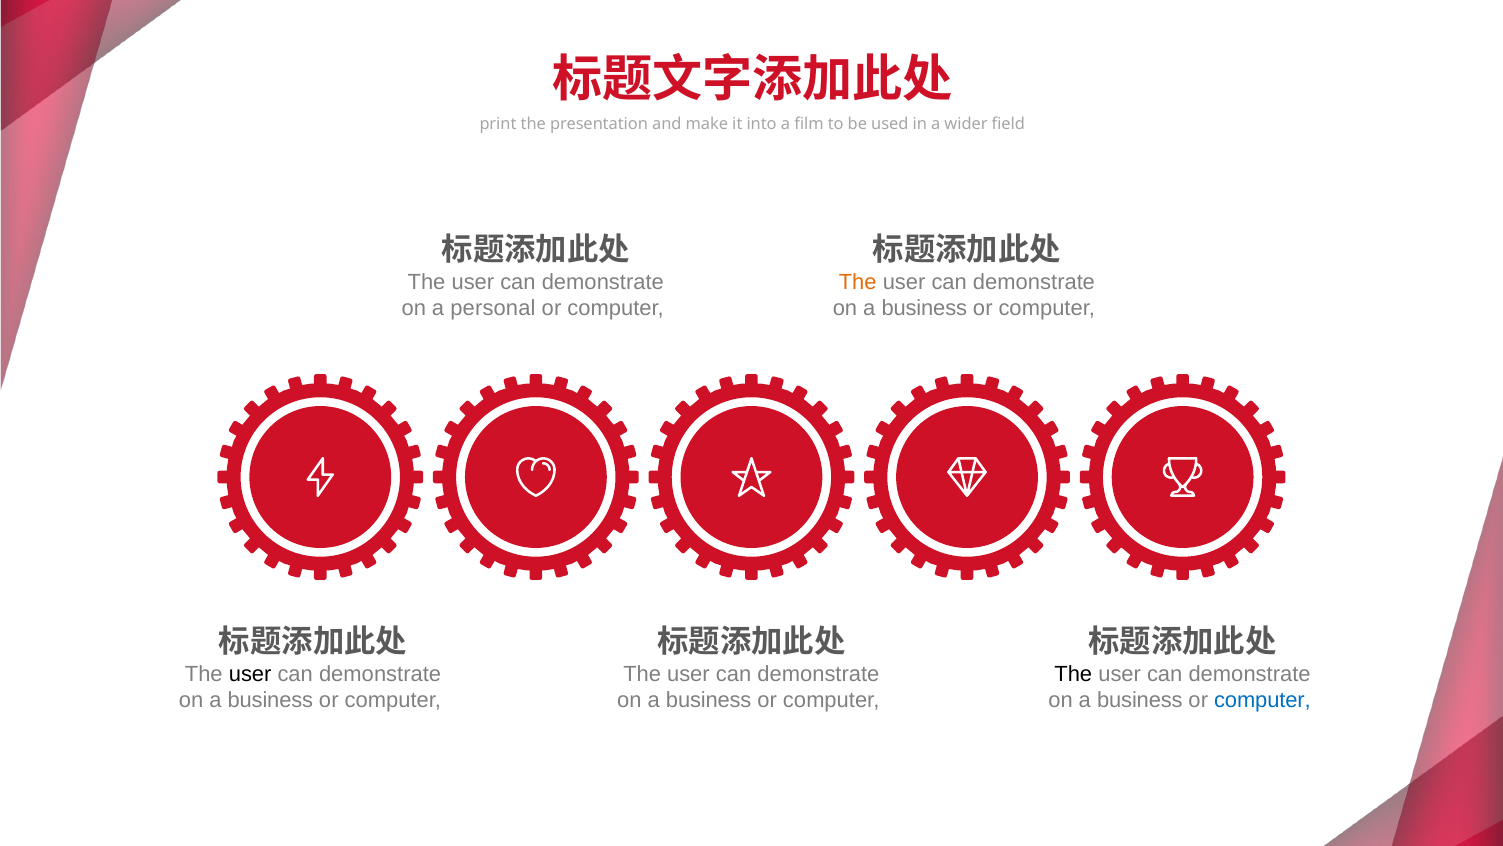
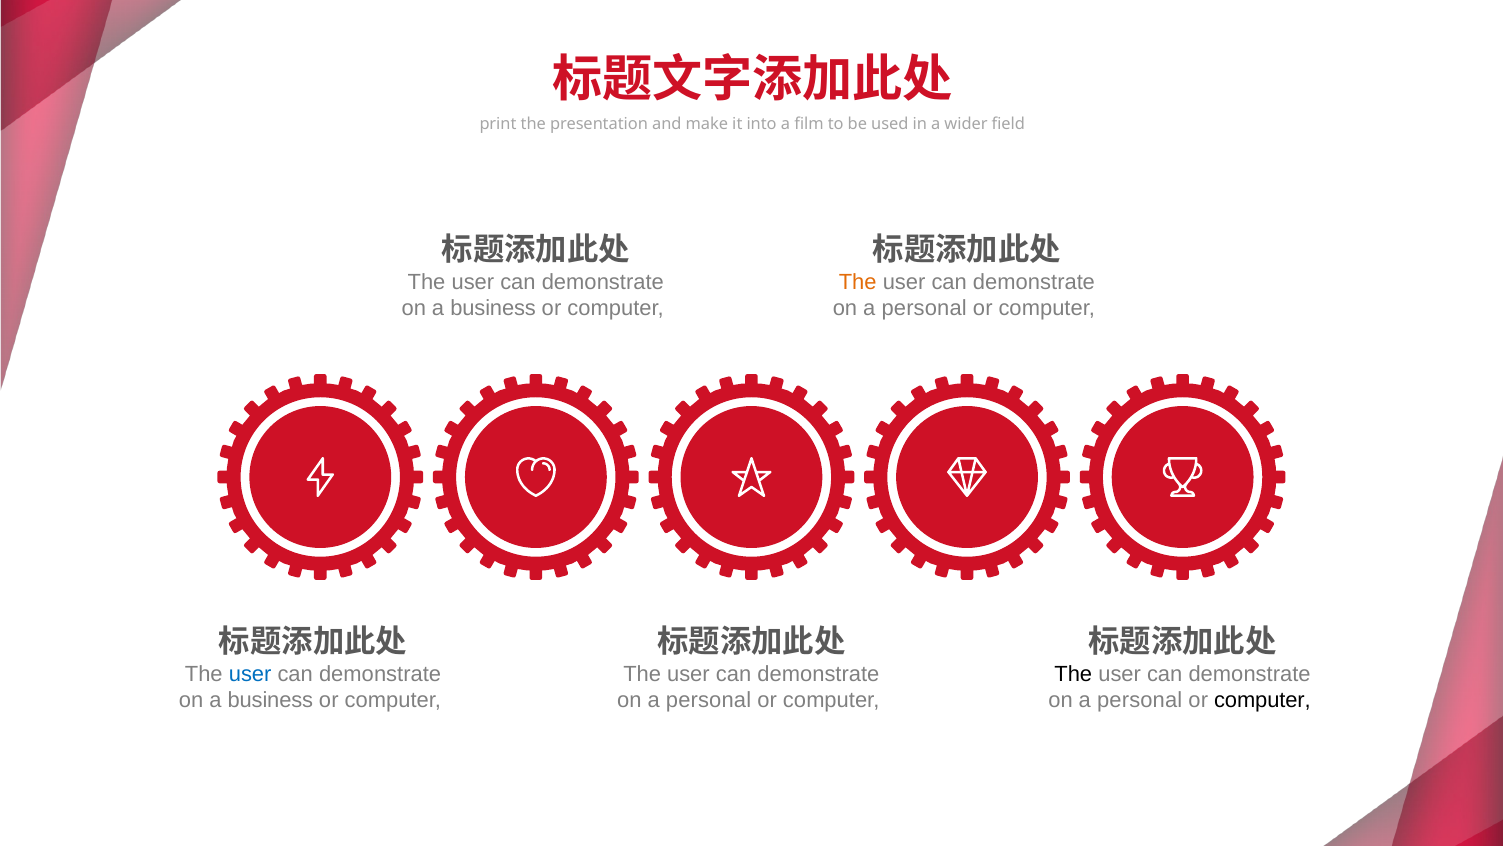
personal at (493, 308): personal -> business
business at (924, 308): business -> personal
user at (250, 674) colour: black -> blue
business at (709, 700): business -> personal
business at (1140, 700): business -> personal
computer at (1262, 700) colour: blue -> black
